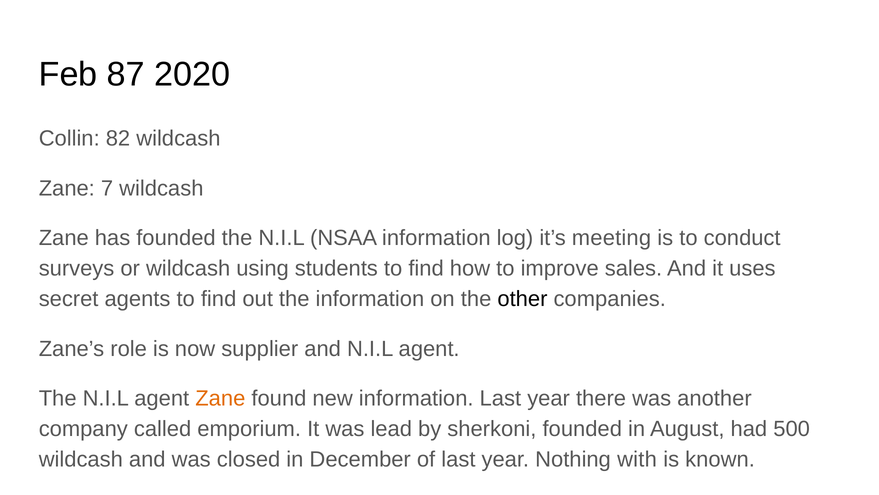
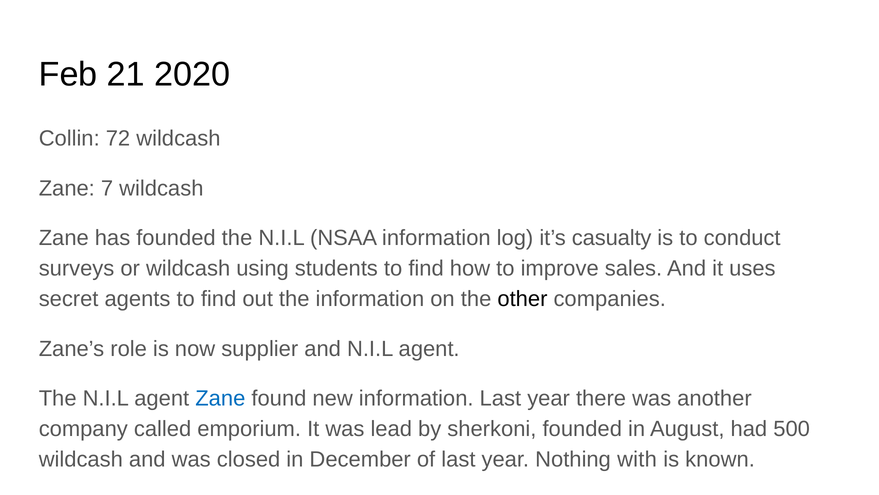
87: 87 -> 21
82: 82 -> 72
meeting: meeting -> casualty
Zane at (220, 398) colour: orange -> blue
